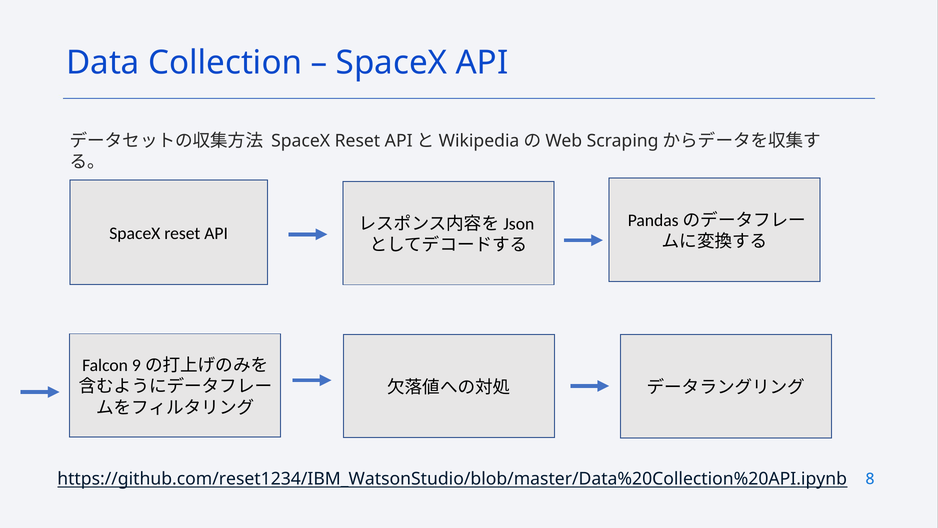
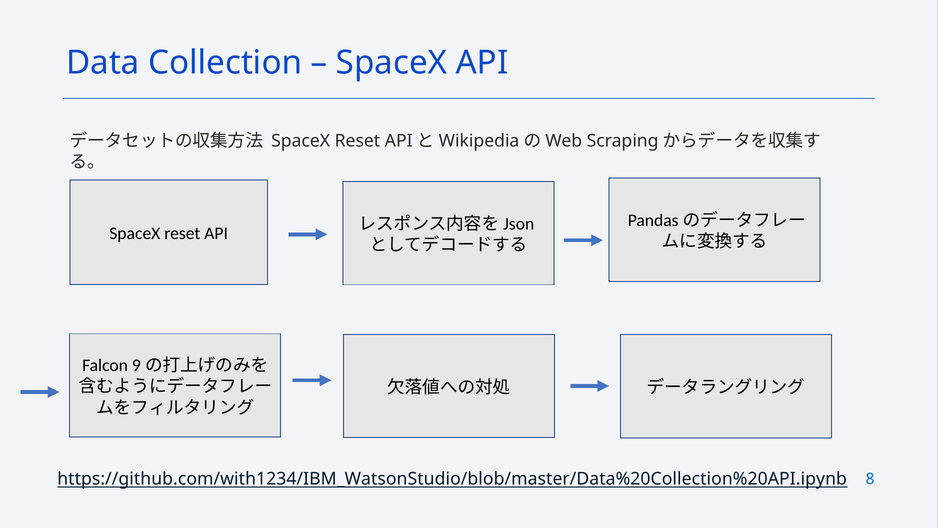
https://github.com/reset1234/IBM_WatsonStudio/blob/master/Data%20Collection%20API.ipynb: https://github.com/reset1234/IBM_WatsonStudio/blob/master/Data%20Collection%20API.ipynb -> https://github.com/with1234/IBM_WatsonStudio/blob/master/Data%20Collection%20API.ipynb
